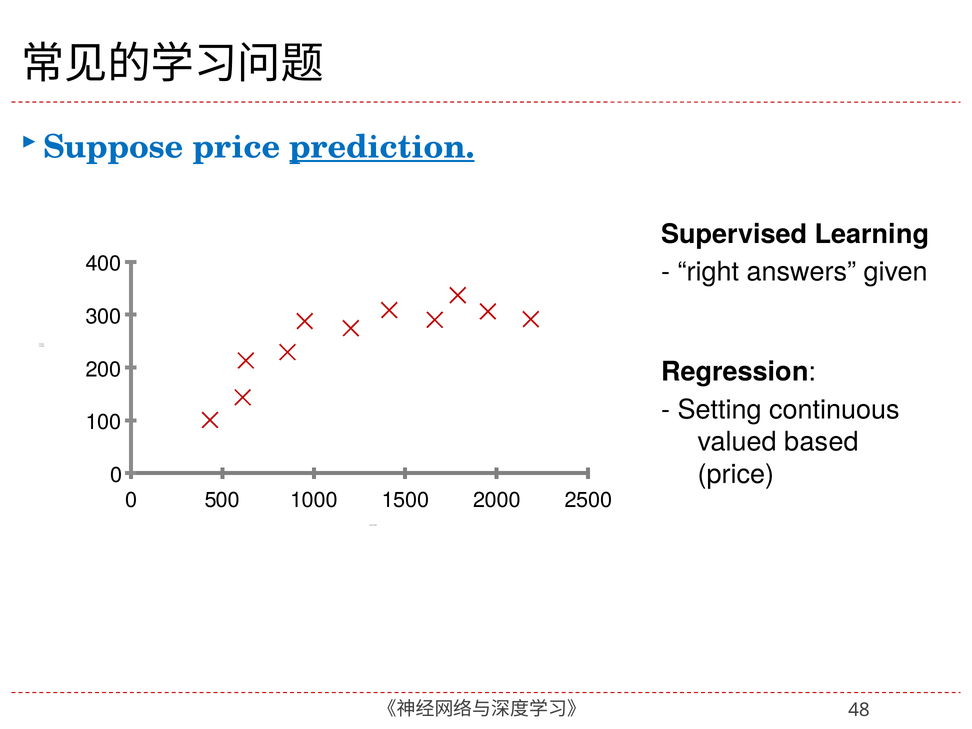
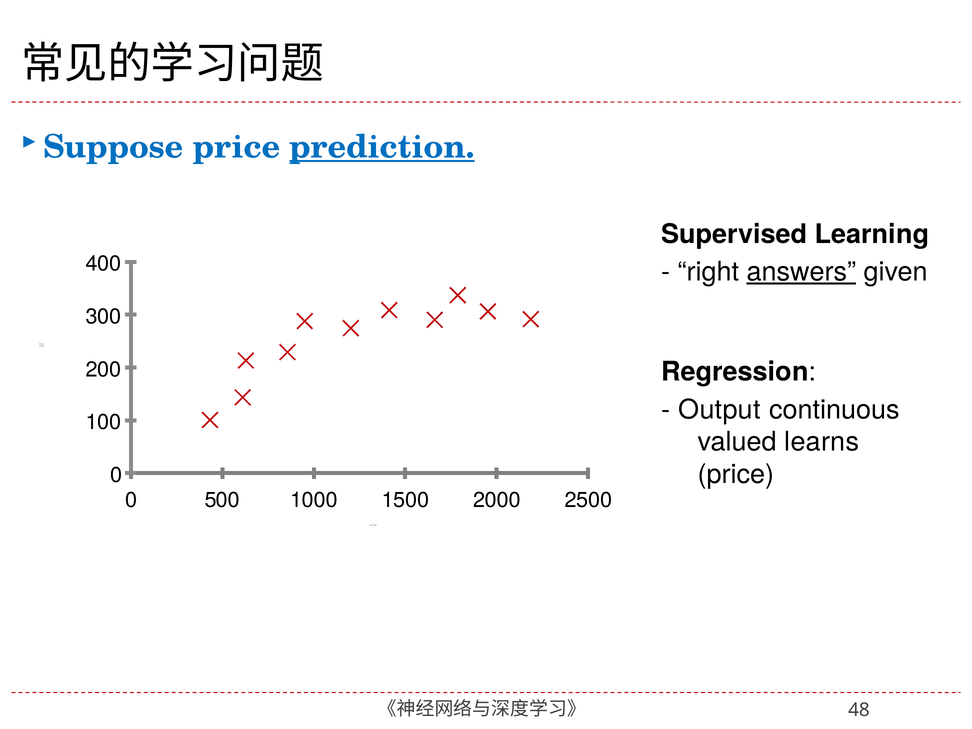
answers underline: none -> present
Setting: Setting -> Output
based: based -> learns
